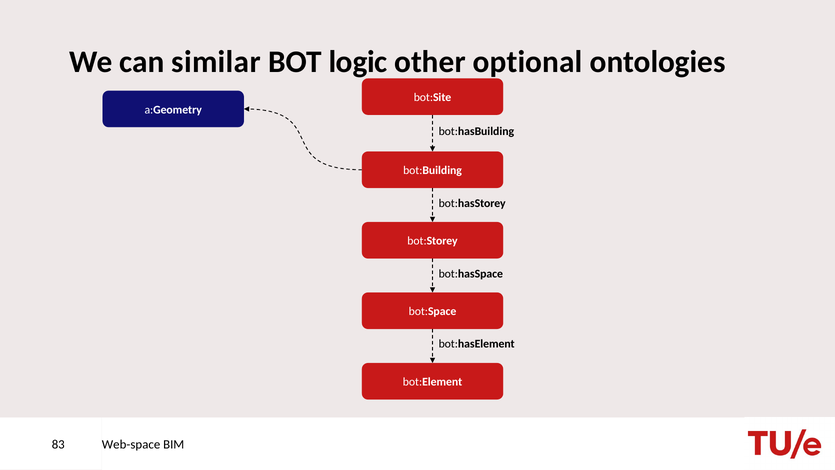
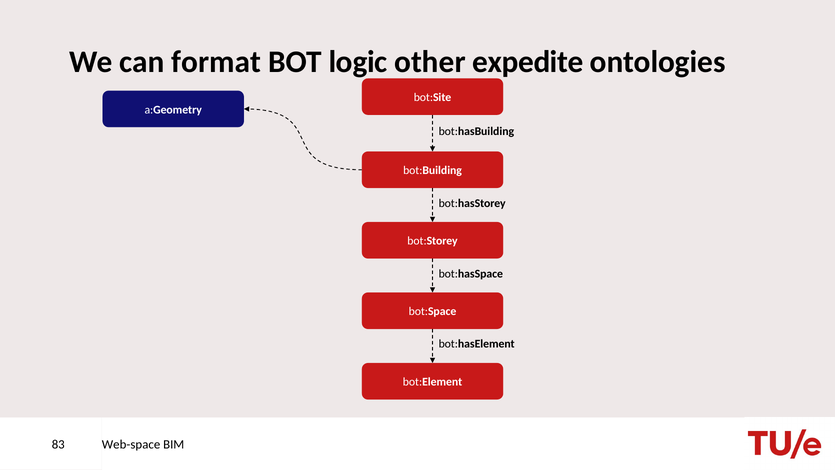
similar: similar -> format
optional: optional -> expedite
